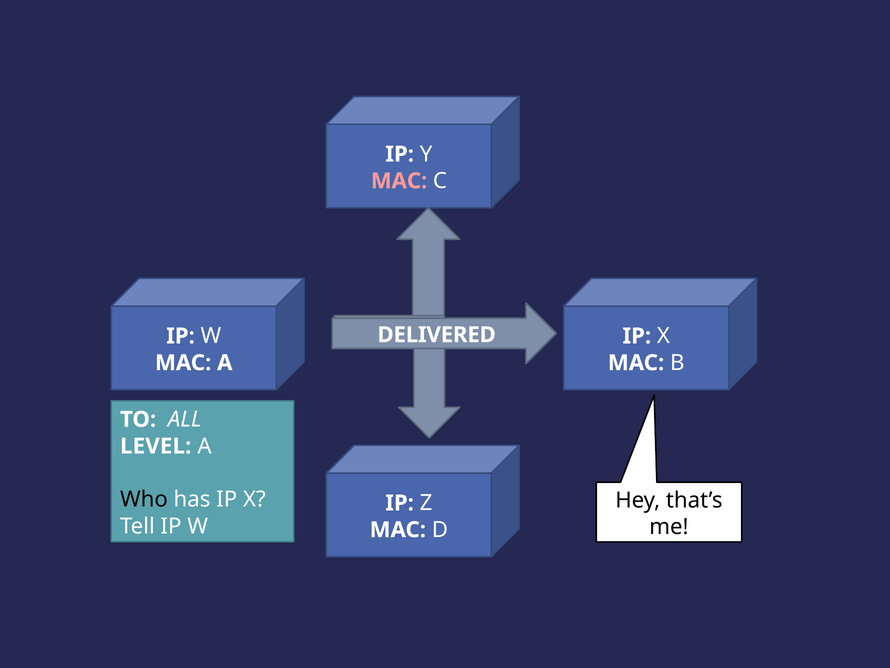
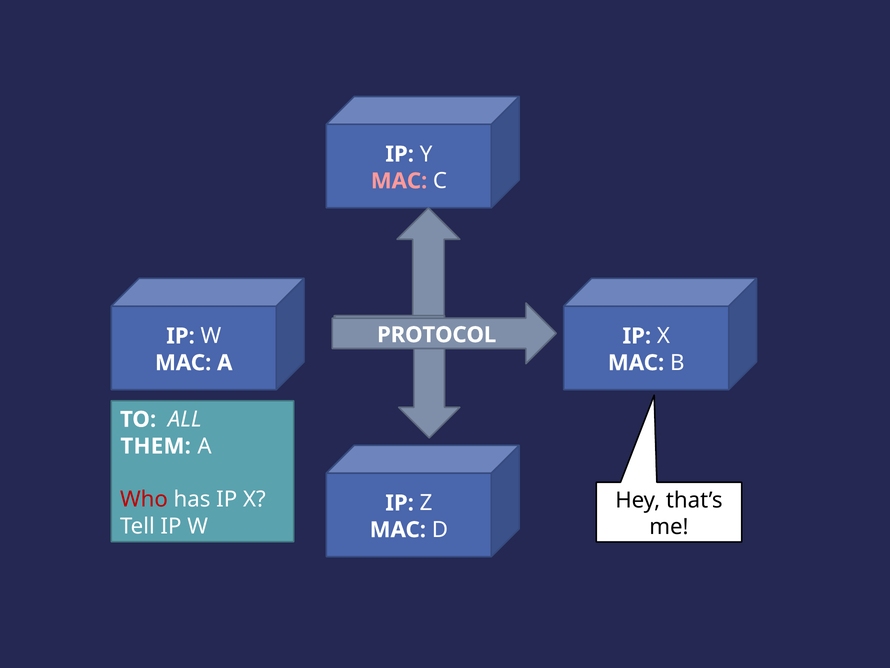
DELIVERED: DELIVERED -> PROTOCOL
LEVEL: LEVEL -> THEM
Who colour: black -> red
